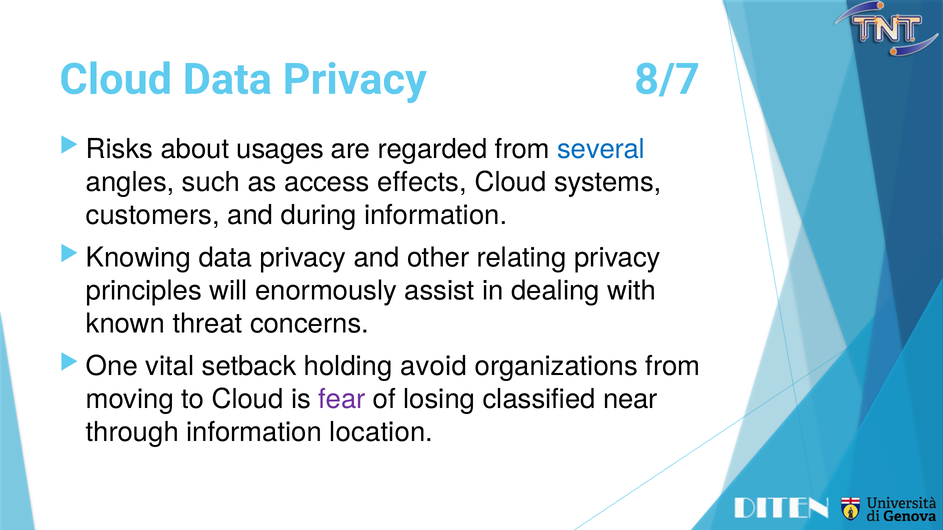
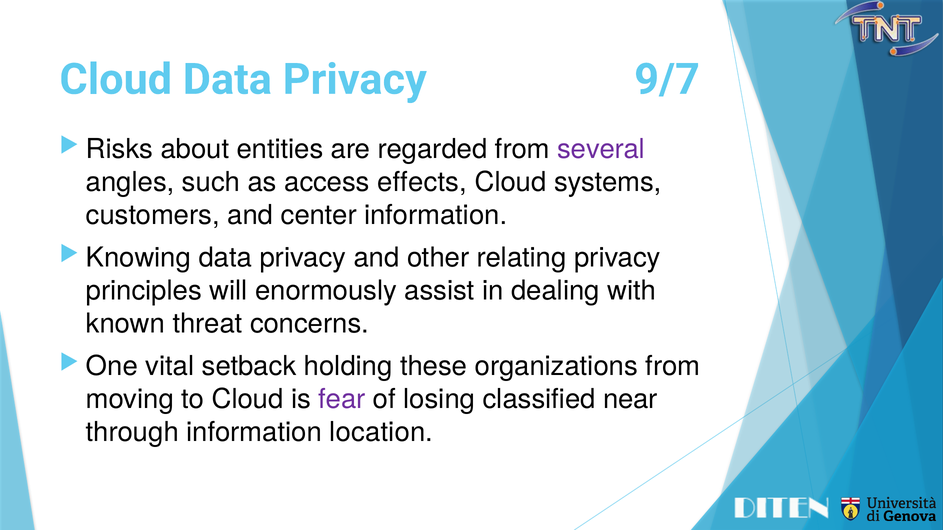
8/7: 8/7 -> 9/7
usages: usages -> entities
several colour: blue -> purple
during: during -> center
avoid: avoid -> these
